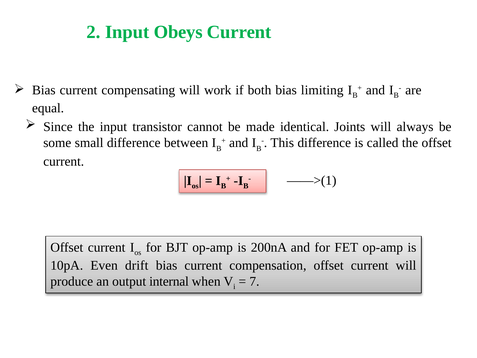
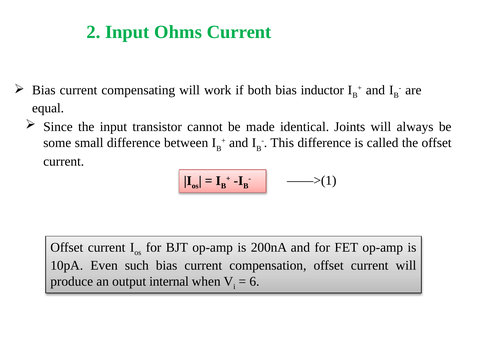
Obeys: Obeys -> Ohms
limiting: limiting -> inductor
drift: drift -> such
7: 7 -> 6
